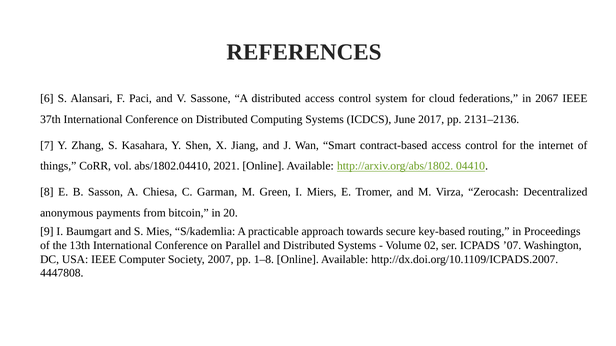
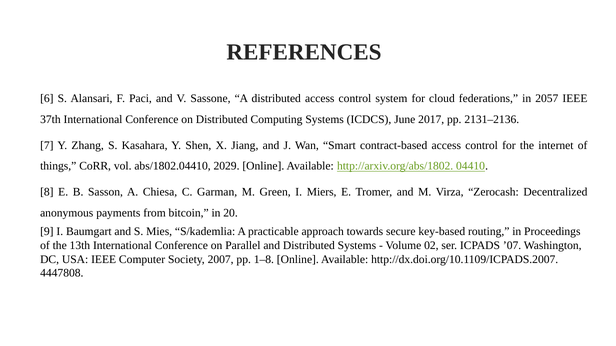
2067: 2067 -> 2057
2021: 2021 -> 2029
